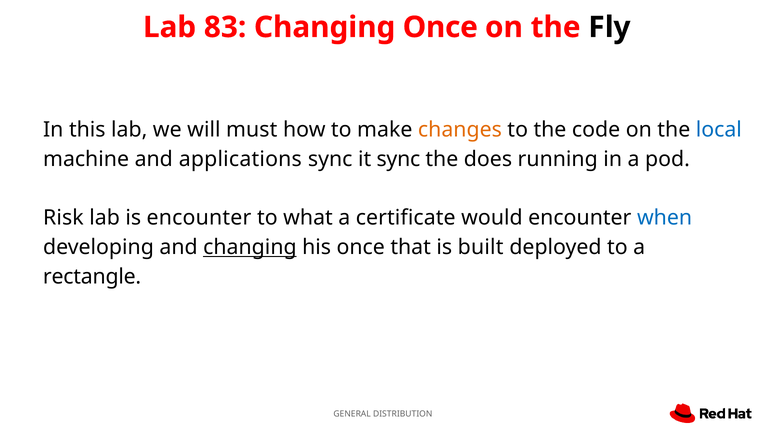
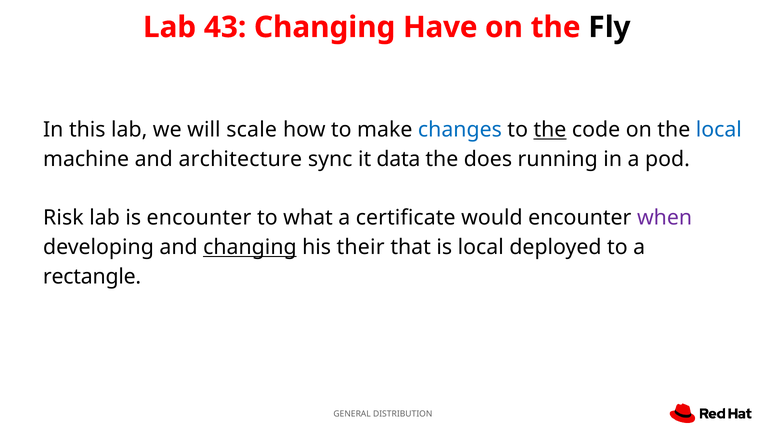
83: 83 -> 43
Changing Once: Once -> Have
must: must -> scale
changes colour: orange -> blue
the at (550, 130) underline: none -> present
applications: applications -> architecture
it sync: sync -> data
when colour: blue -> purple
his once: once -> their
is built: built -> local
